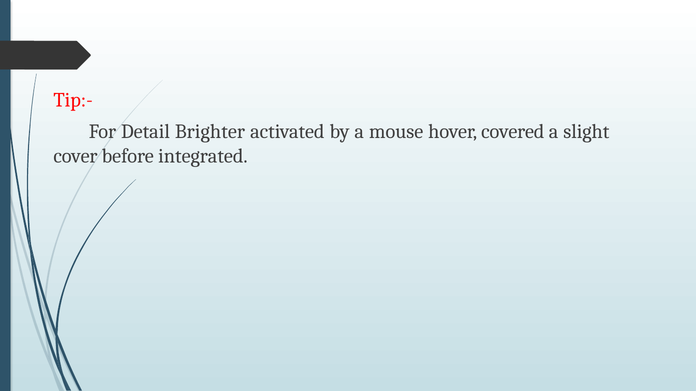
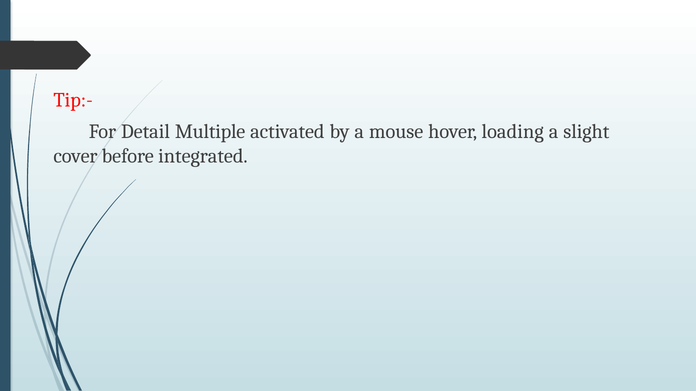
Brighter: Brighter -> Multiple
covered: covered -> loading
